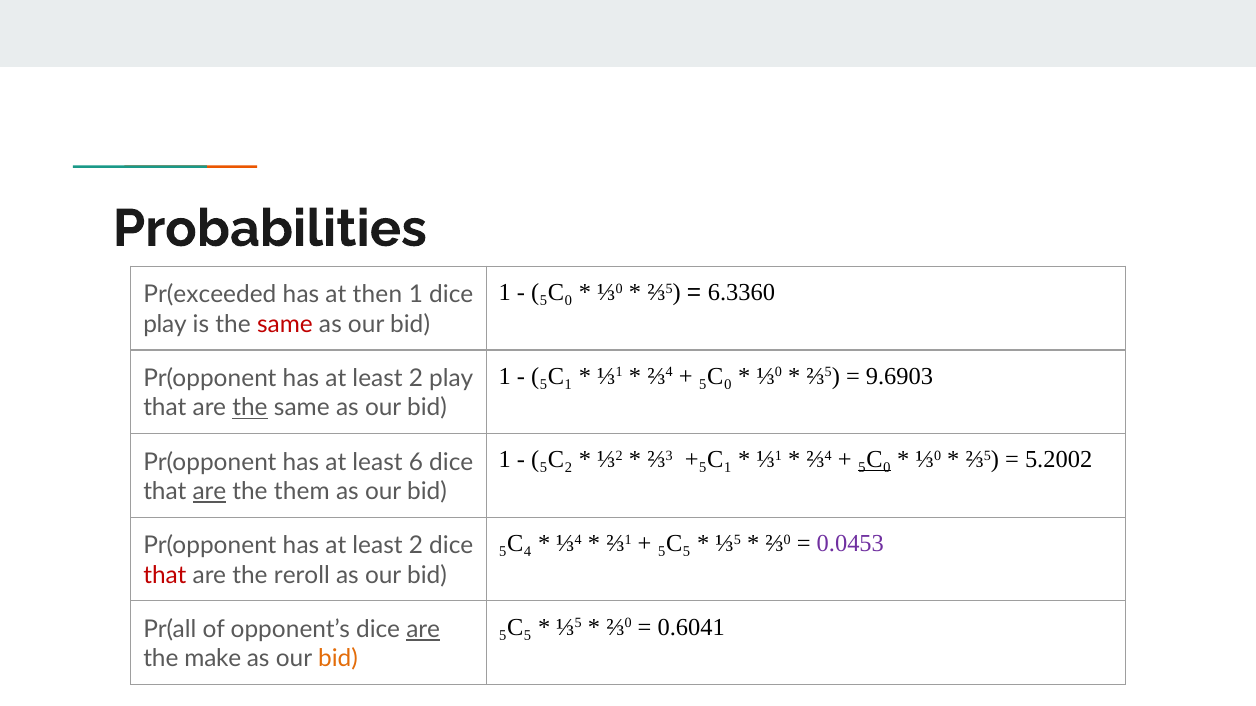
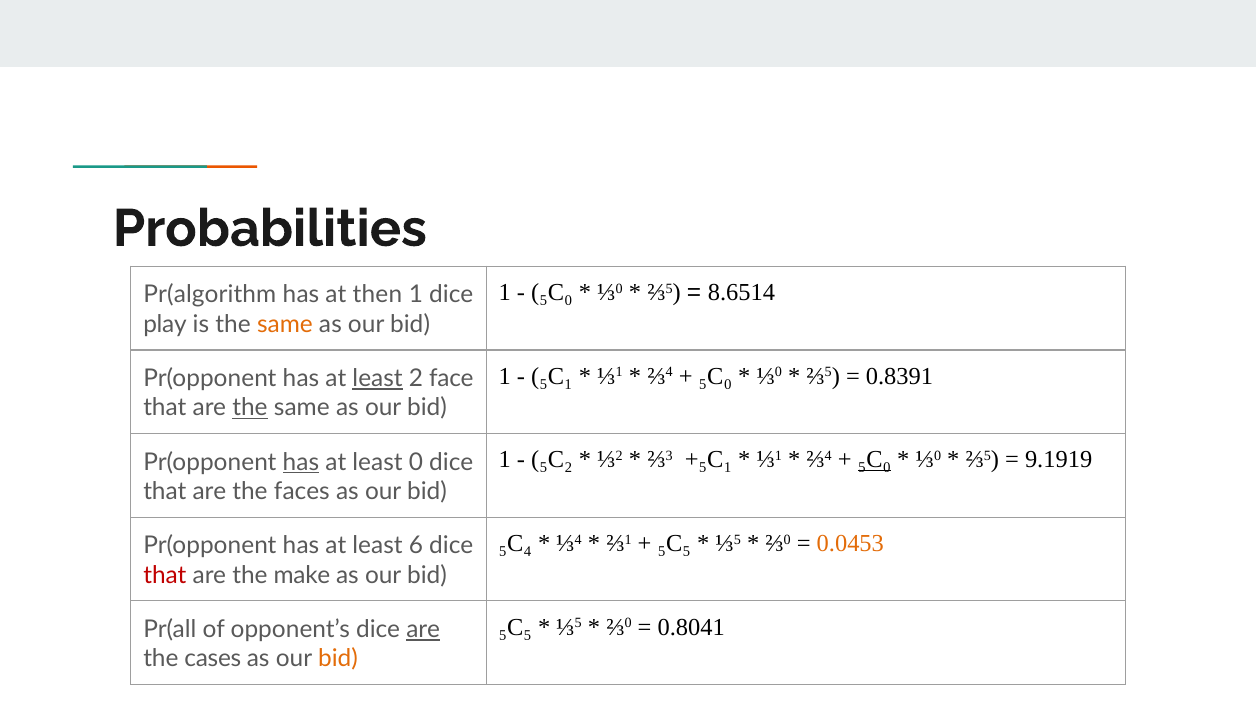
6.3360: 6.3360 -> 8.6514
Pr(exceeded: Pr(exceeded -> Pr(algorithm
same at (285, 324) colour: red -> orange
9.6903: 9.6903 -> 0.8391
least at (378, 379) underline: none -> present
2 play: play -> face
5.2002: 5.2002 -> 9.1919
has at (301, 462) underline: none -> present
6: 6 -> 0
are at (209, 492) underline: present -> none
them: them -> faces
0.0453 colour: purple -> orange
2 at (416, 546): 2 -> 6
reroll: reroll -> make
0.6041: 0.6041 -> 0.8041
make: make -> cases
